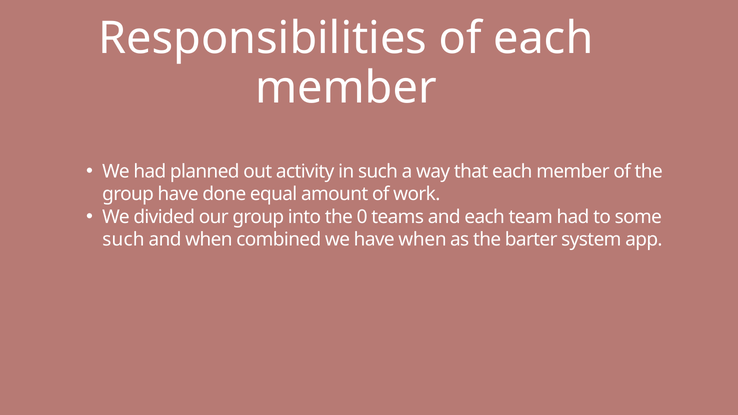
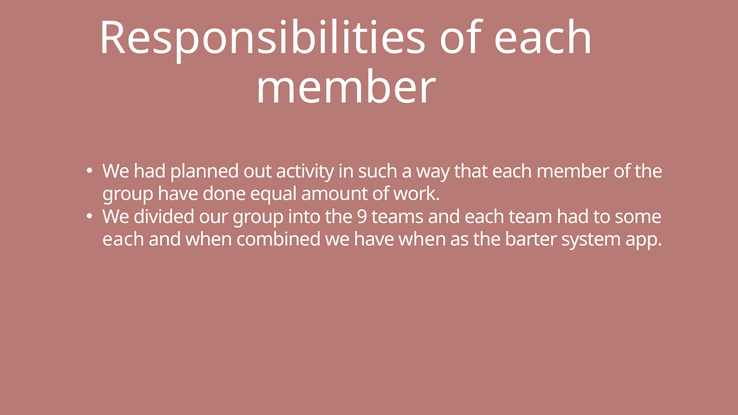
0: 0 -> 9
such at (123, 240): such -> each
